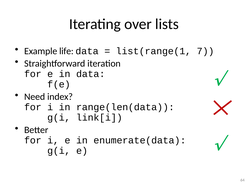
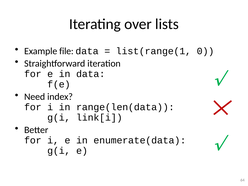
life: life -> file
7: 7 -> 0
